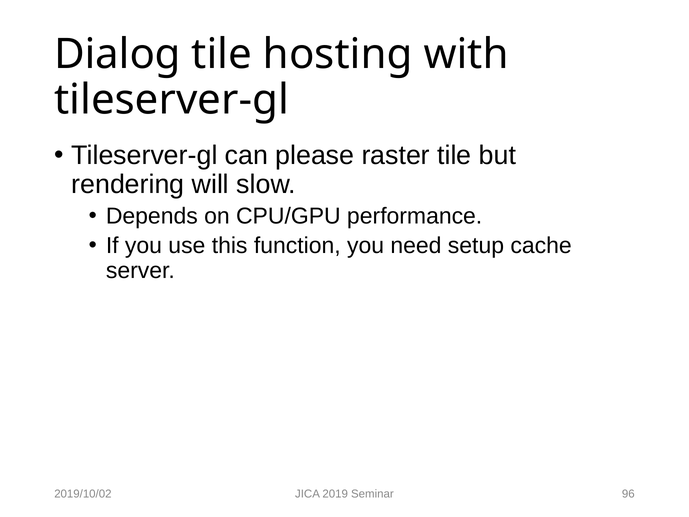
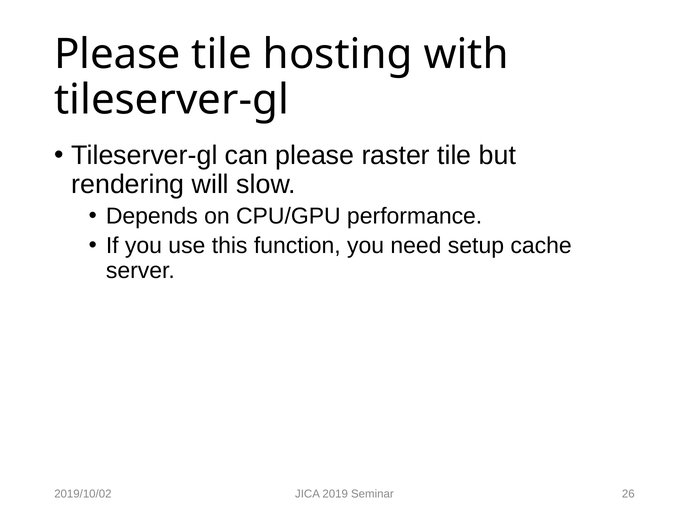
Dialog at (117, 54): Dialog -> Please
96: 96 -> 26
